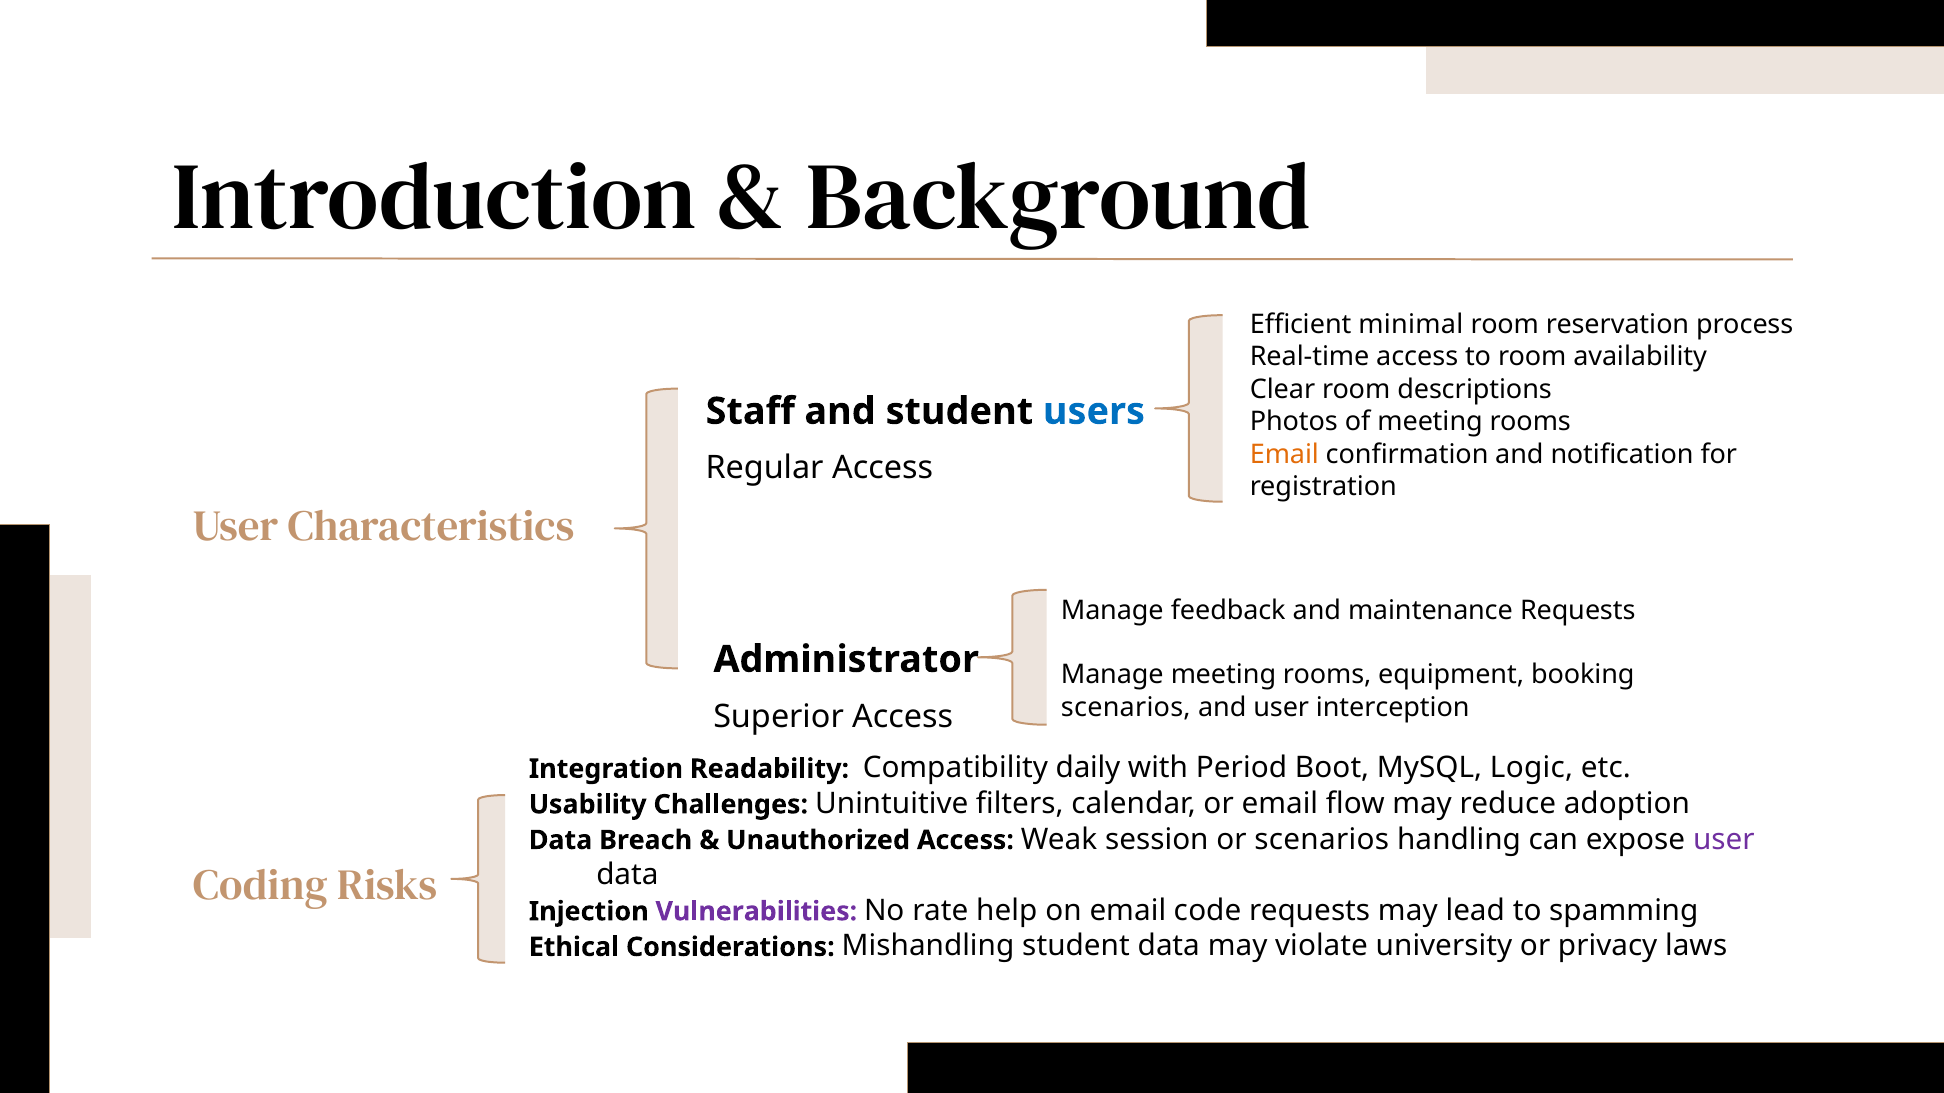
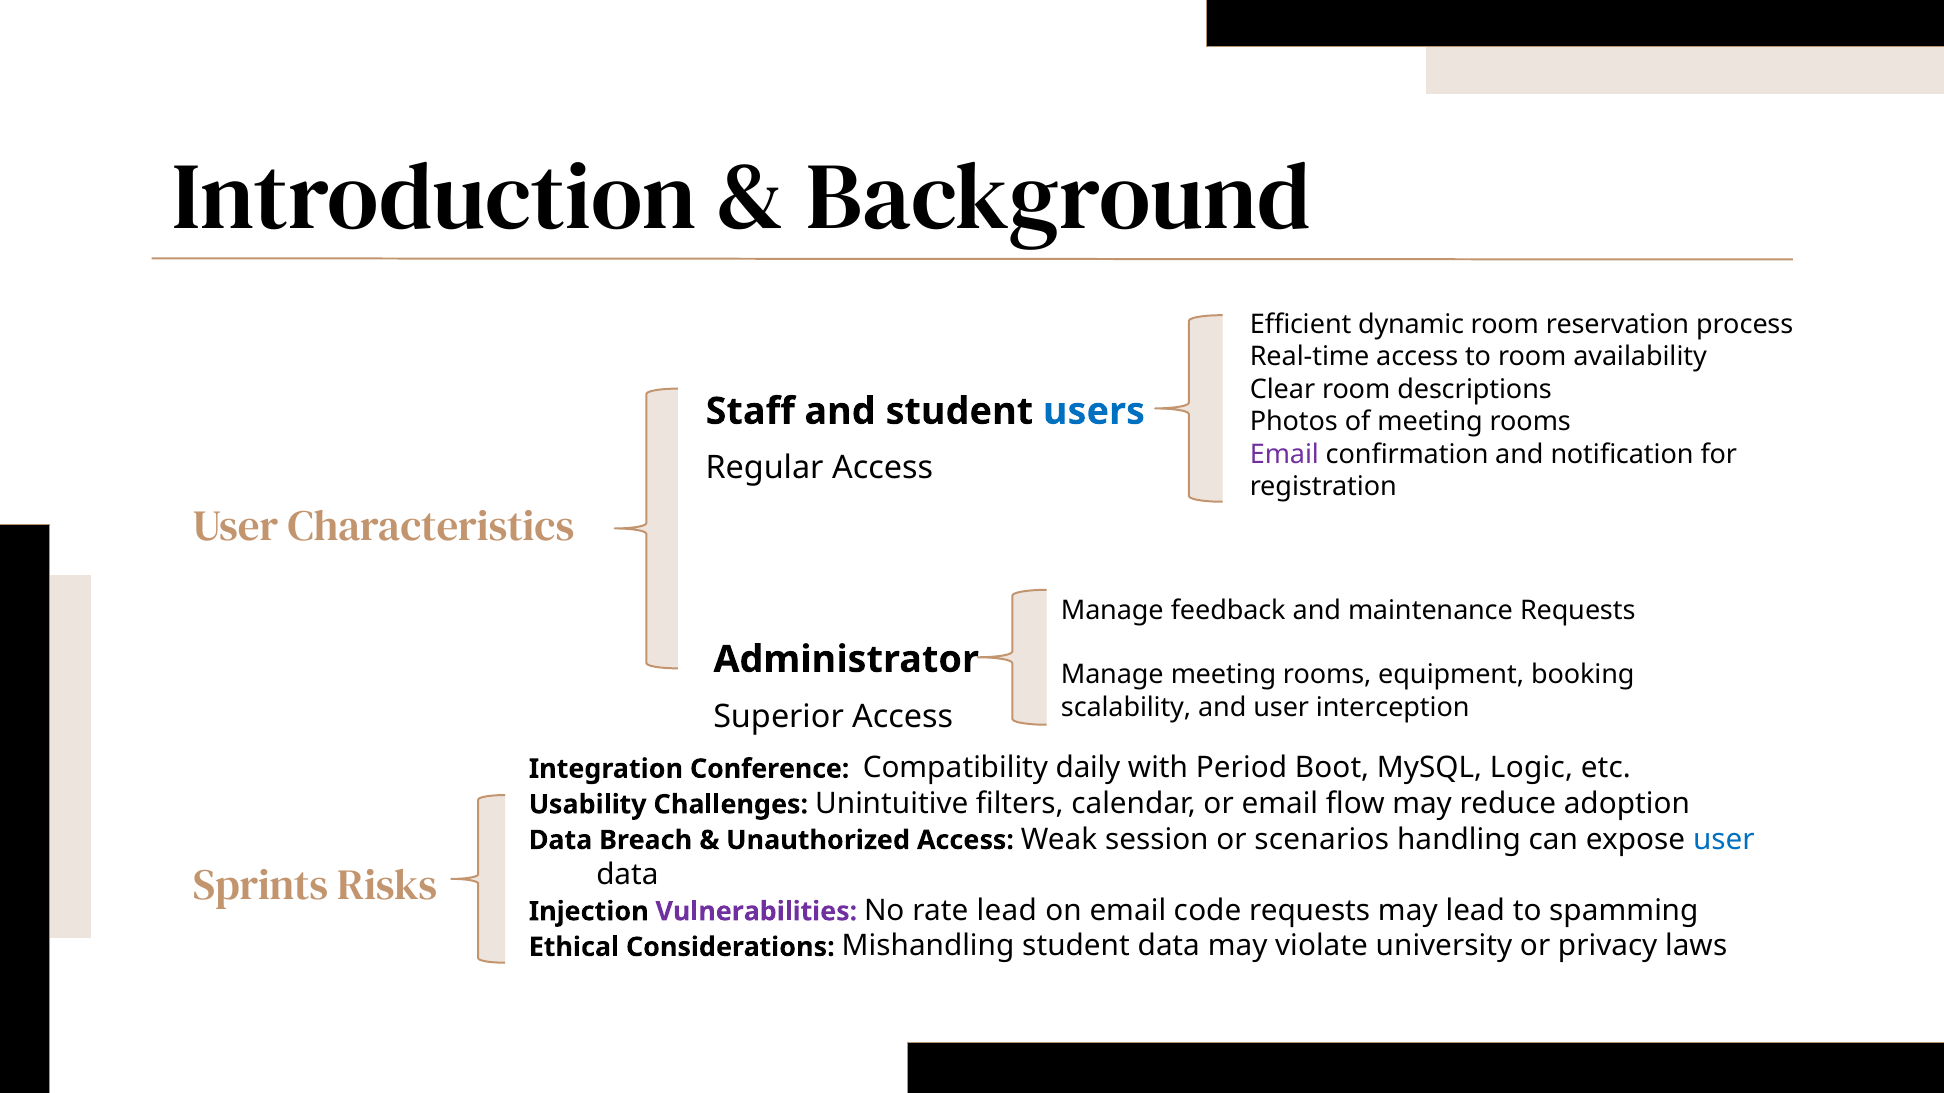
minimal: minimal -> dynamic
Email at (1284, 454) colour: orange -> purple
scenarios at (1126, 708): scenarios -> scalability
Readability: Readability -> Conference
user at (1724, 840) colour: purple -> blue
Coding: Coding -> Sprints
rate help: help -> lead
